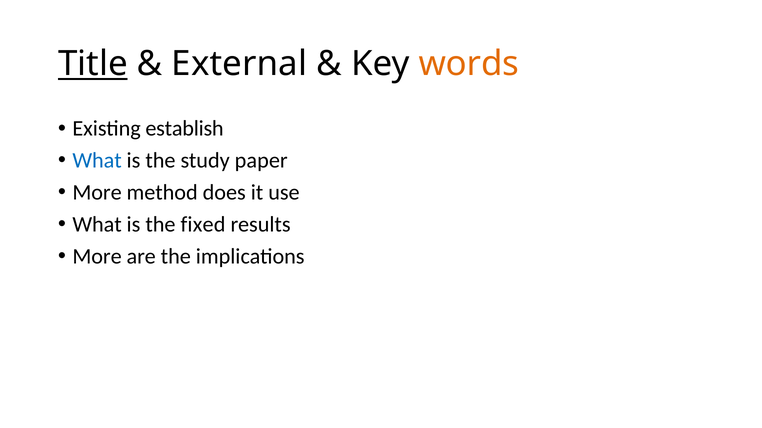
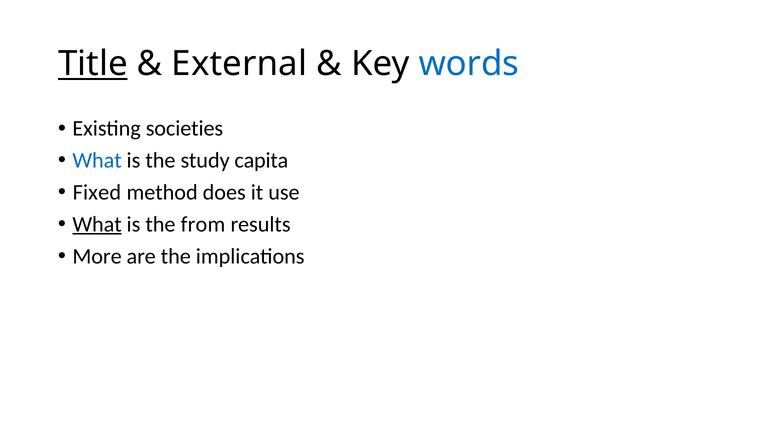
words colour: orange -> blue
establish: establish -> societies
paper: paper -> capita
More at (97, 193): More -> Fixed
What at (97, 225) underline: none -> present
fixed: fixed -> from
